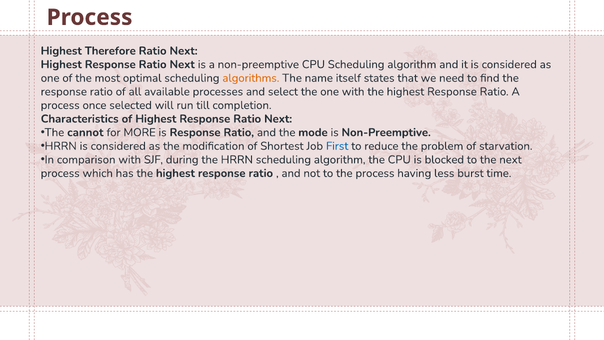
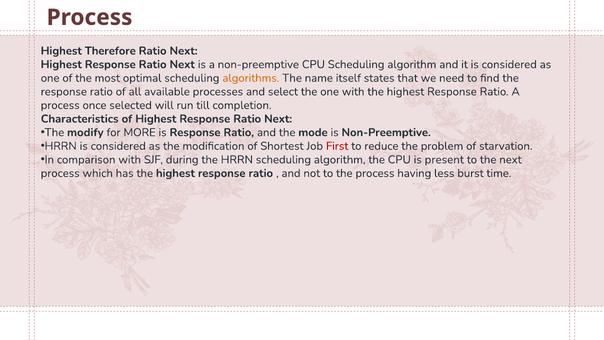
cannot: cannot -> modify
First colour: blue -> red
blocked: blocked -> present
